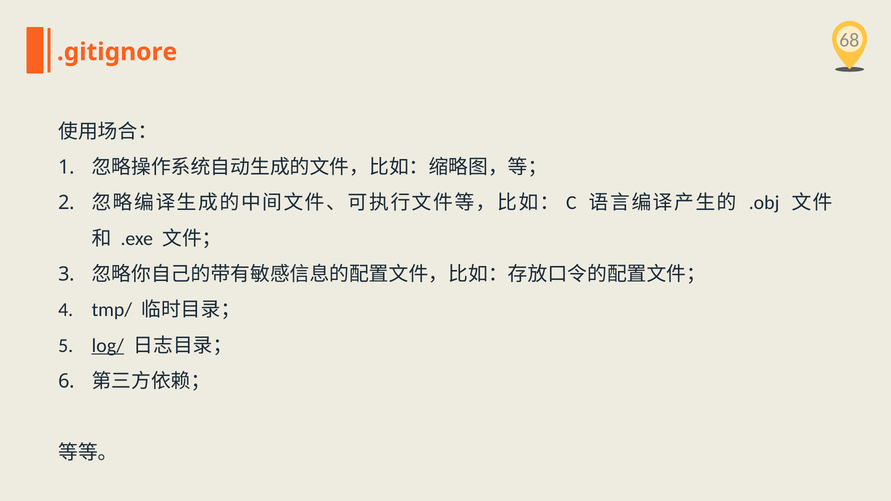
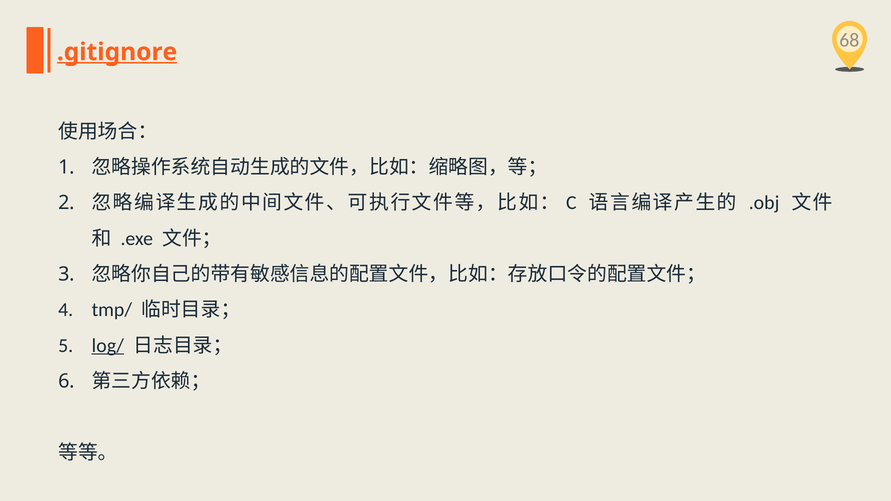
.gitignore underline: none -> present
